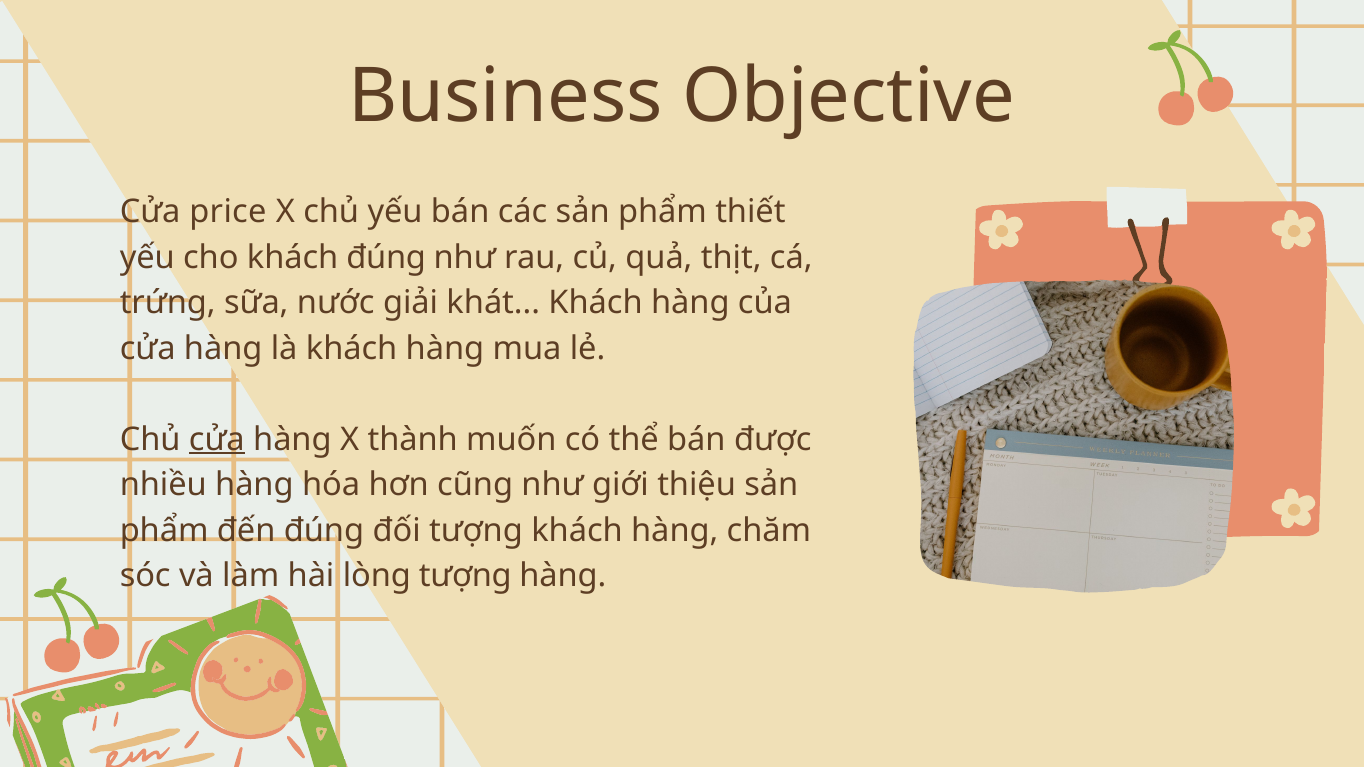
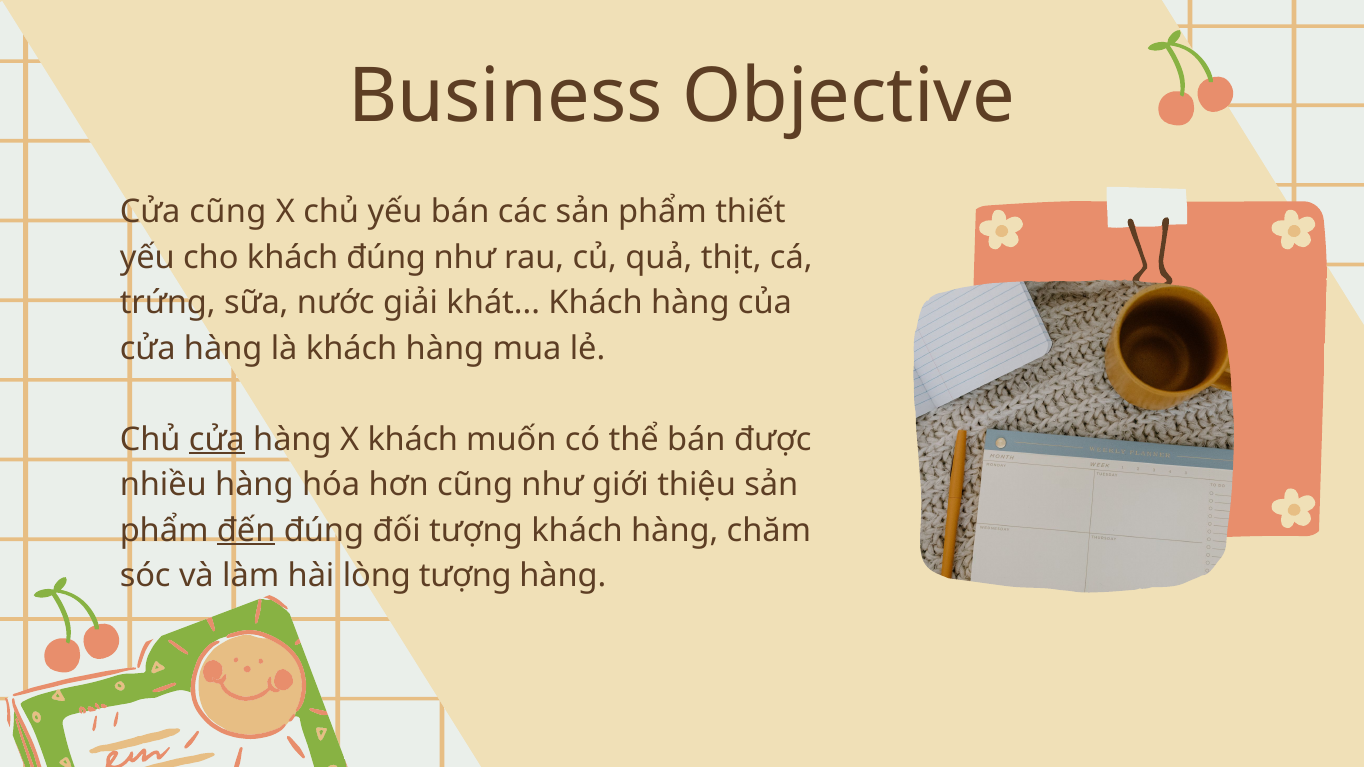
Cửa price: price -> cũng
X thành: thành -> khách
đến underline: none -> present
